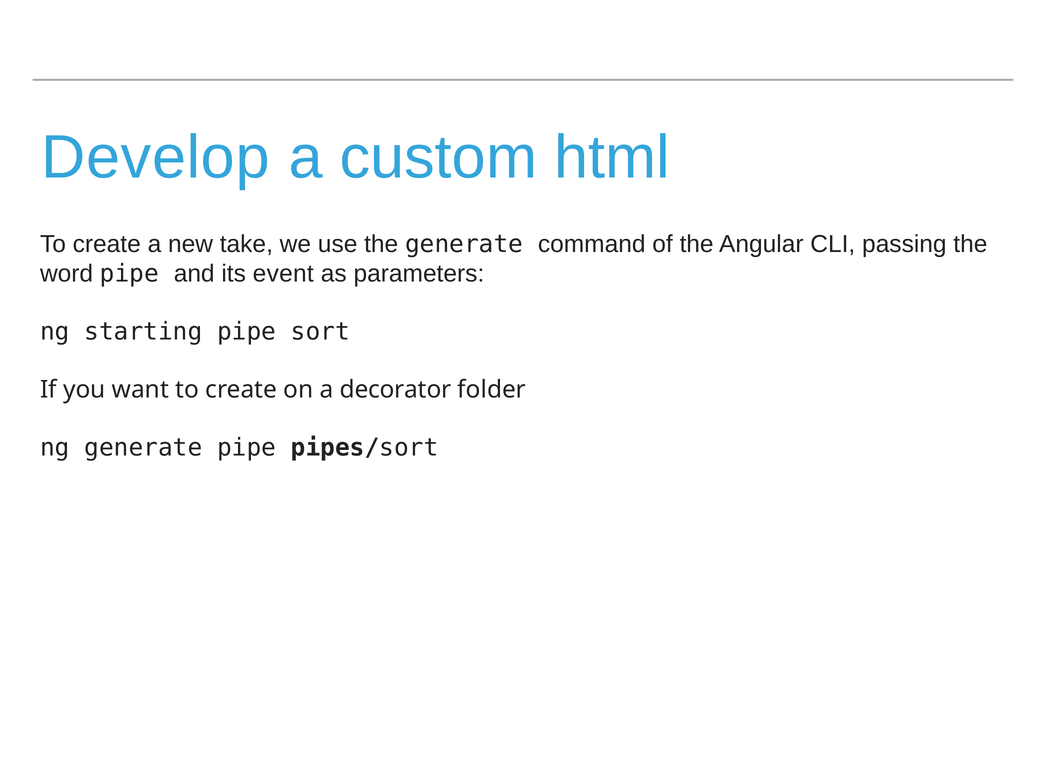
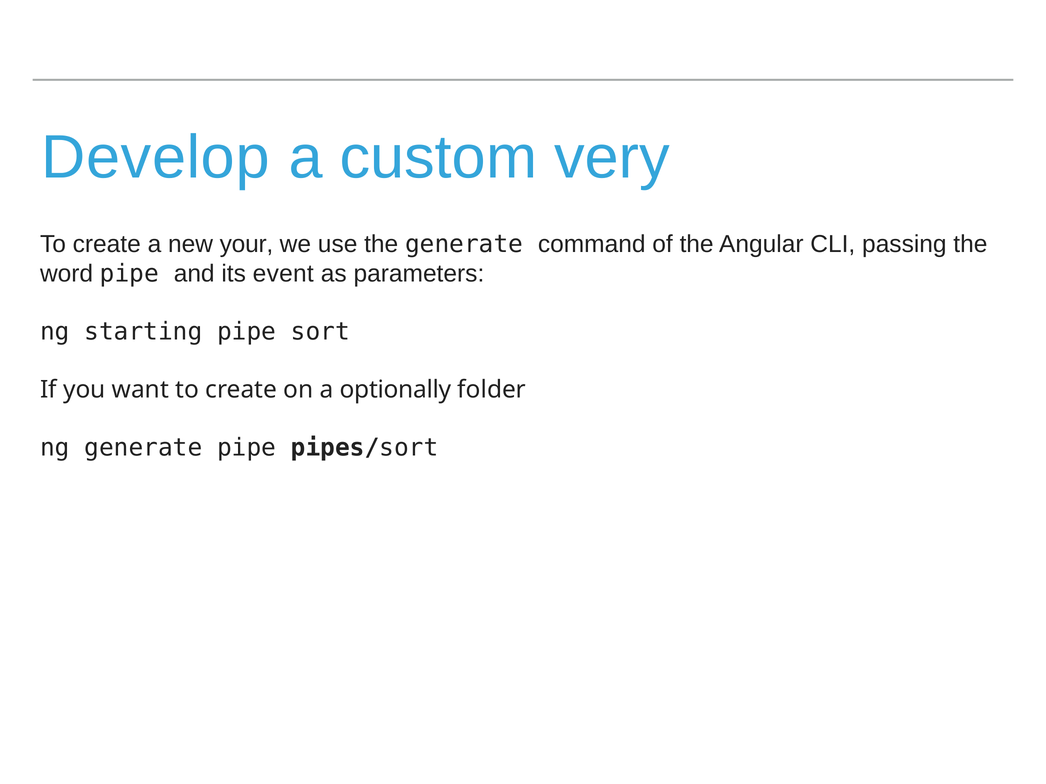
html: html -> very
take: take -> your
decorator: decorator -> optionally
